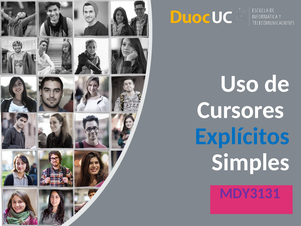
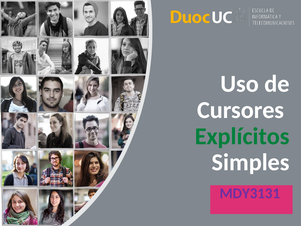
Explícitos colour: blue -> green
